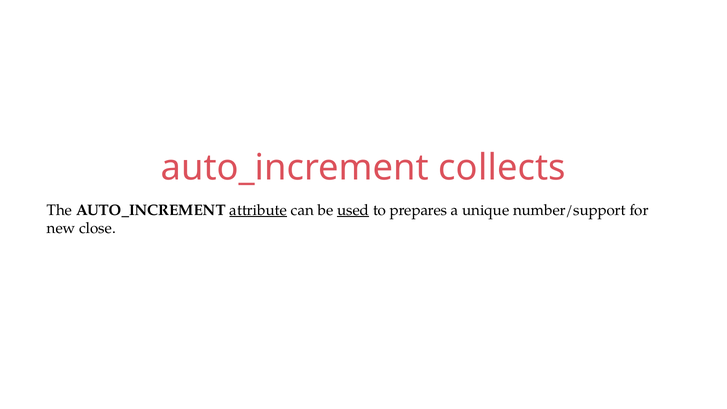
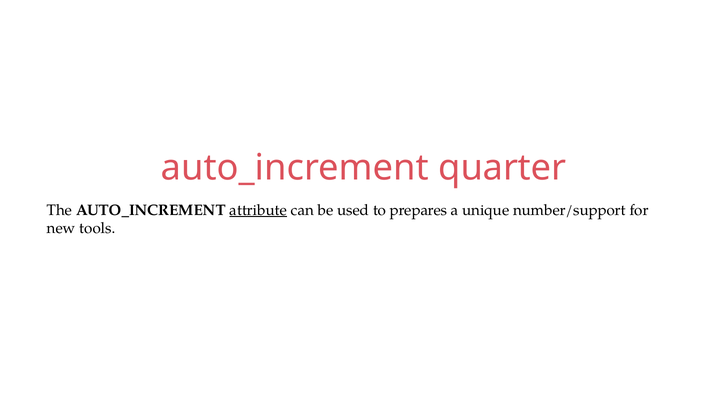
collects: collects -> quarter
used underline: present -> none
close: close -> tools
